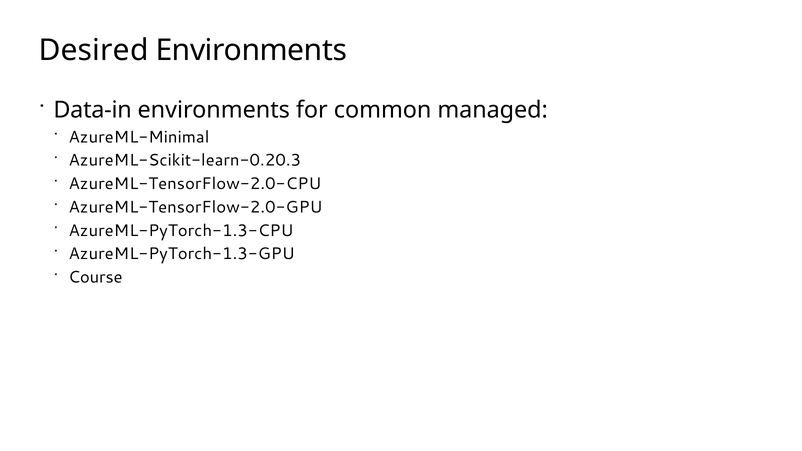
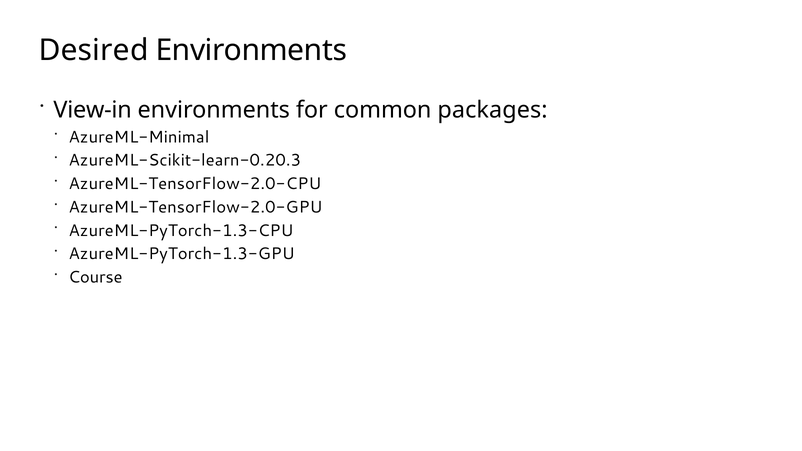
Data-in: Data-in -> View-in
managed: managed -> packages
